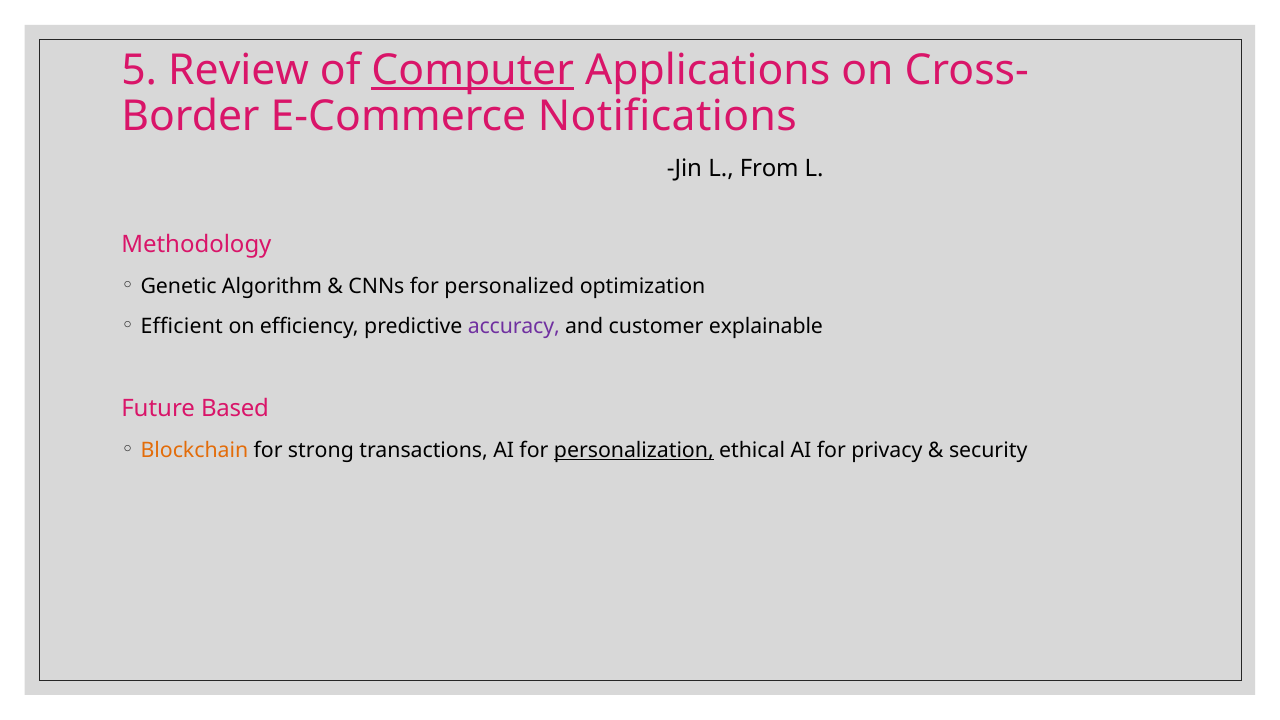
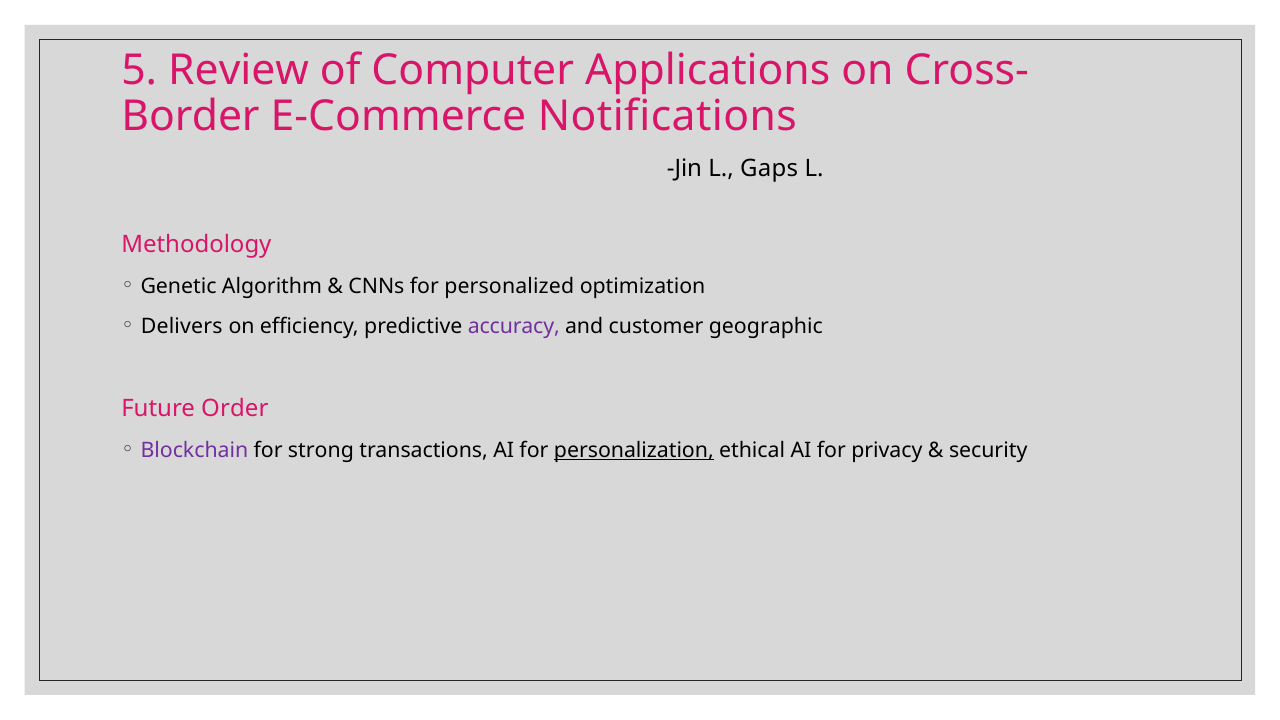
Computer underline: present -> none
From: From -> Gaps
Efficient: Efficient -> Delivers
explainable: explainable -> geographic
Based: Based -> Order
Blockchain colour: orange -> purple
